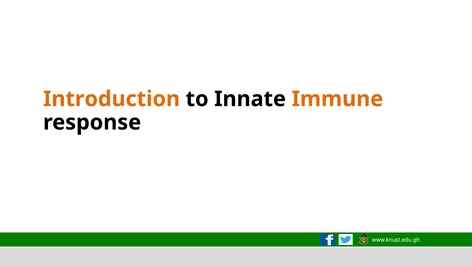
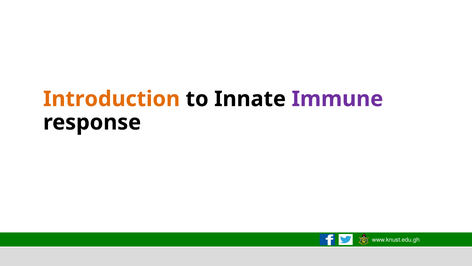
Immune colour: orange -> purple
